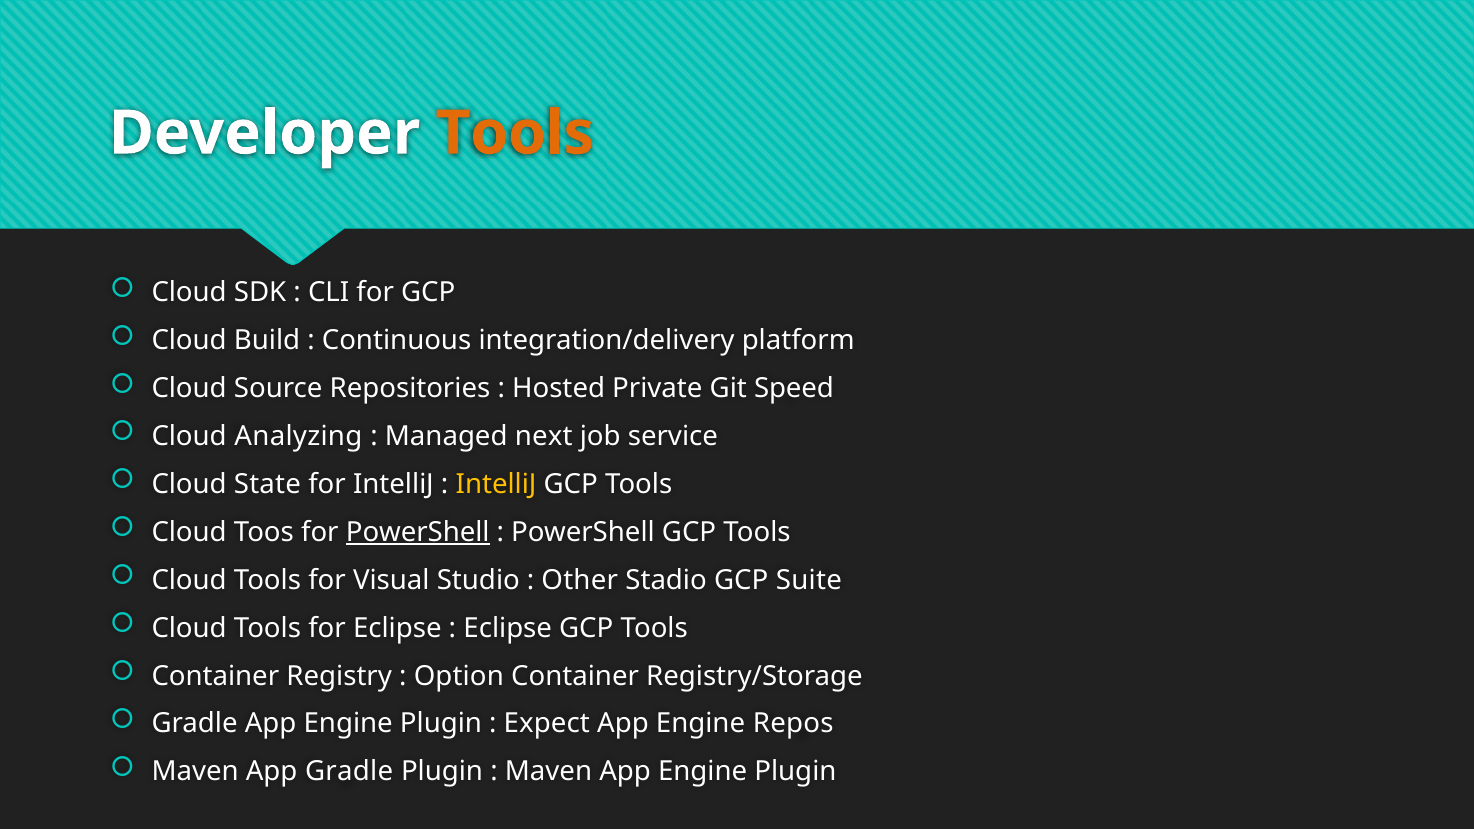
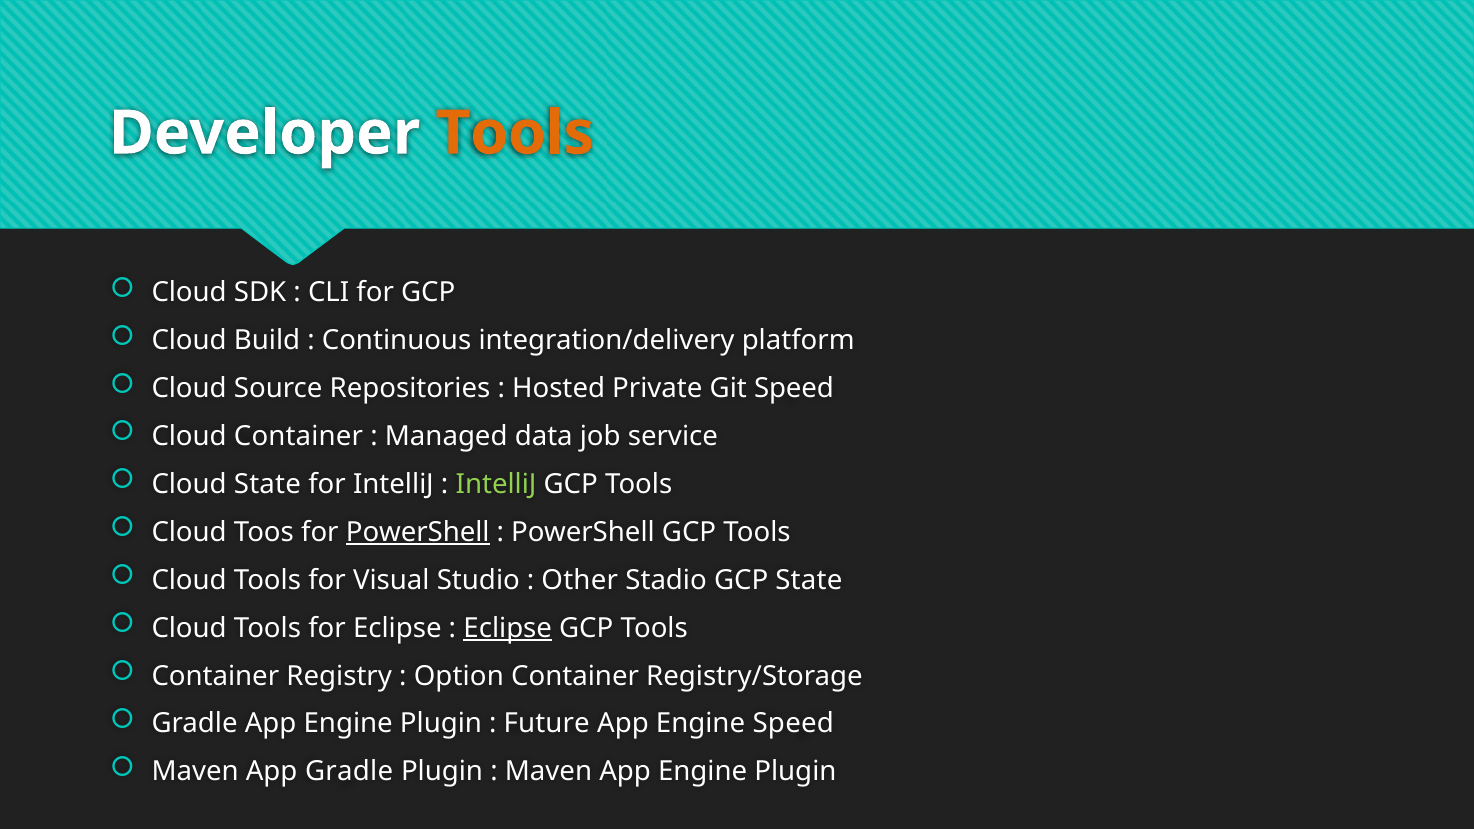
Cloud Analyzing: Analyzing -> Container
next: next -> data
IntelliJ at (496, 484) colour: yellow -> light green
GCP Suite: Suite -> State
Eclipse at (508, 628) underline: none -> present
Expect: Expect -> Future
Engine Repos: Repos -> Speed
